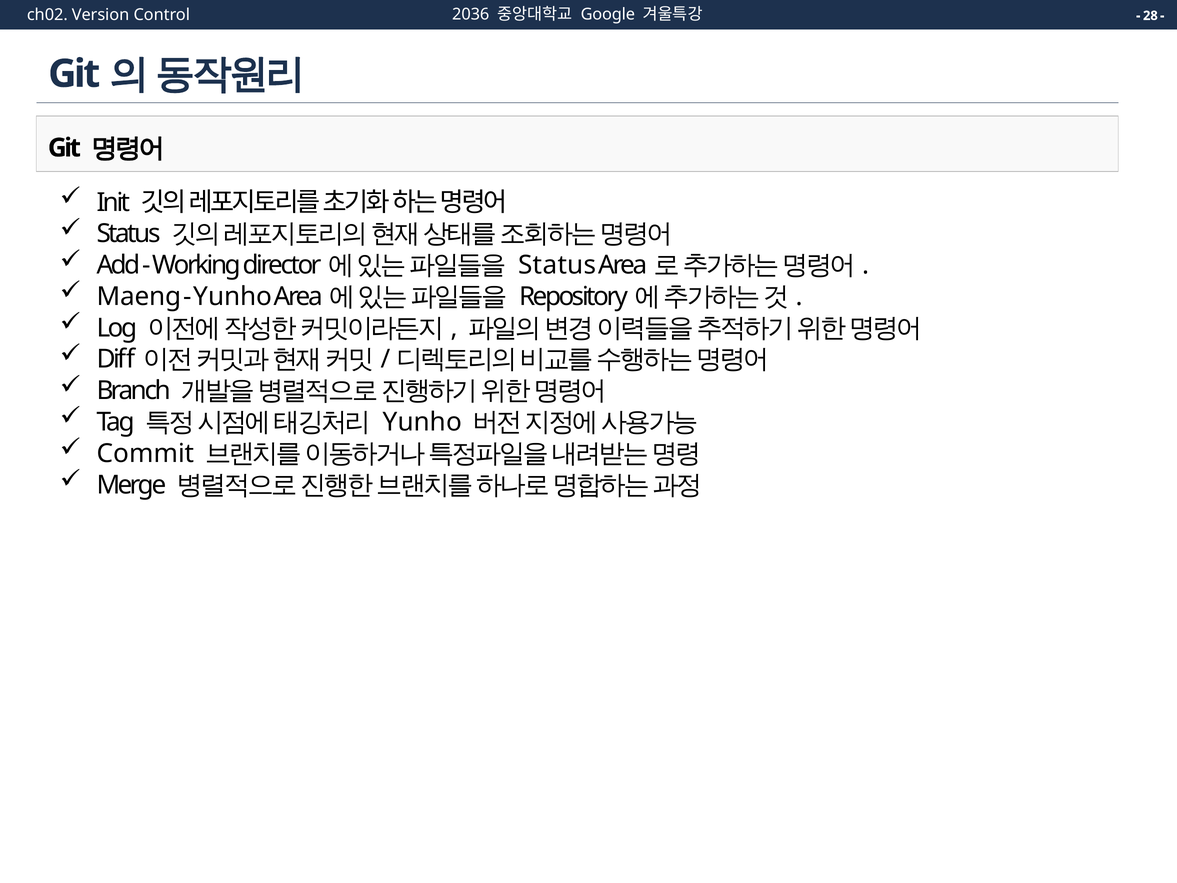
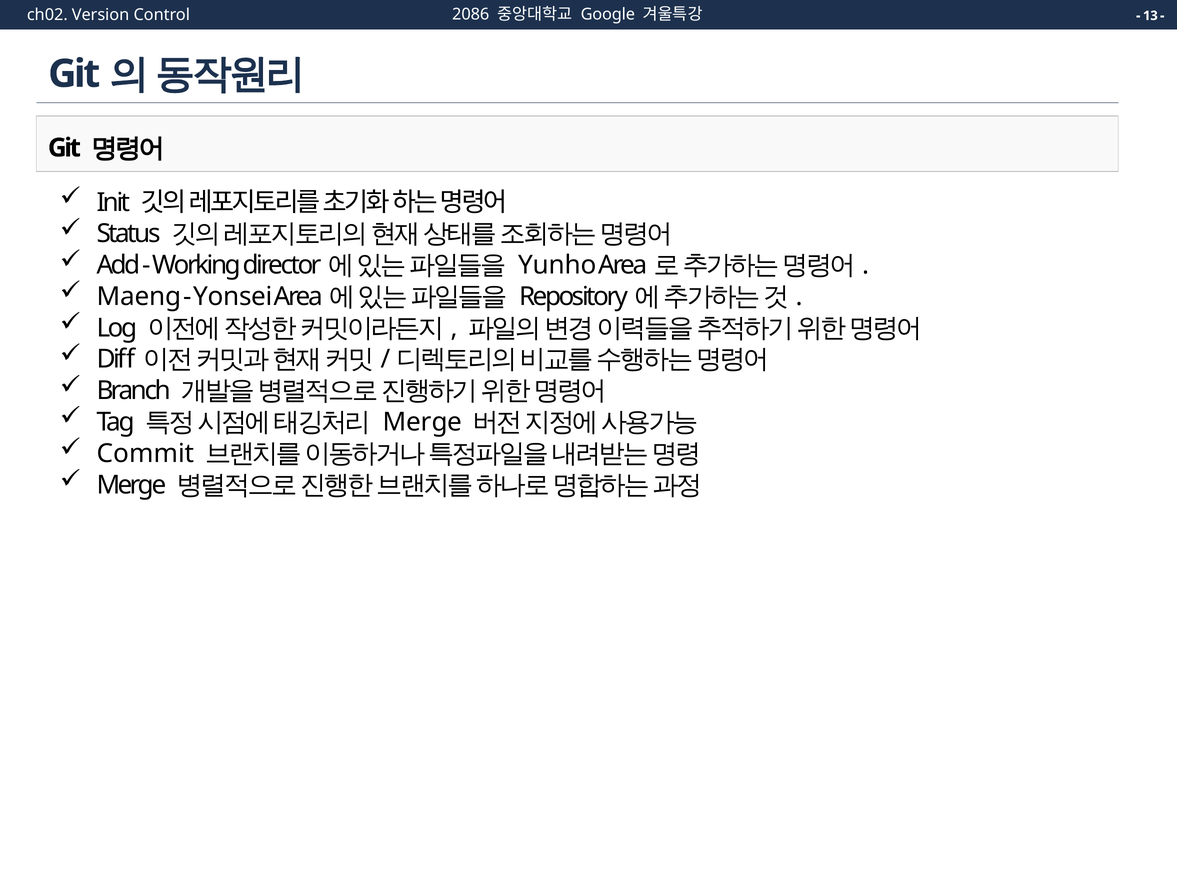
2036: 2036 -> 2086
28: 28 -> 13
Status at (557, 265): Status -> Yunho
Yunho at (233, 297): Yunho -> Yonsei
Yunho at (422, 422): Yunho -> Merge
